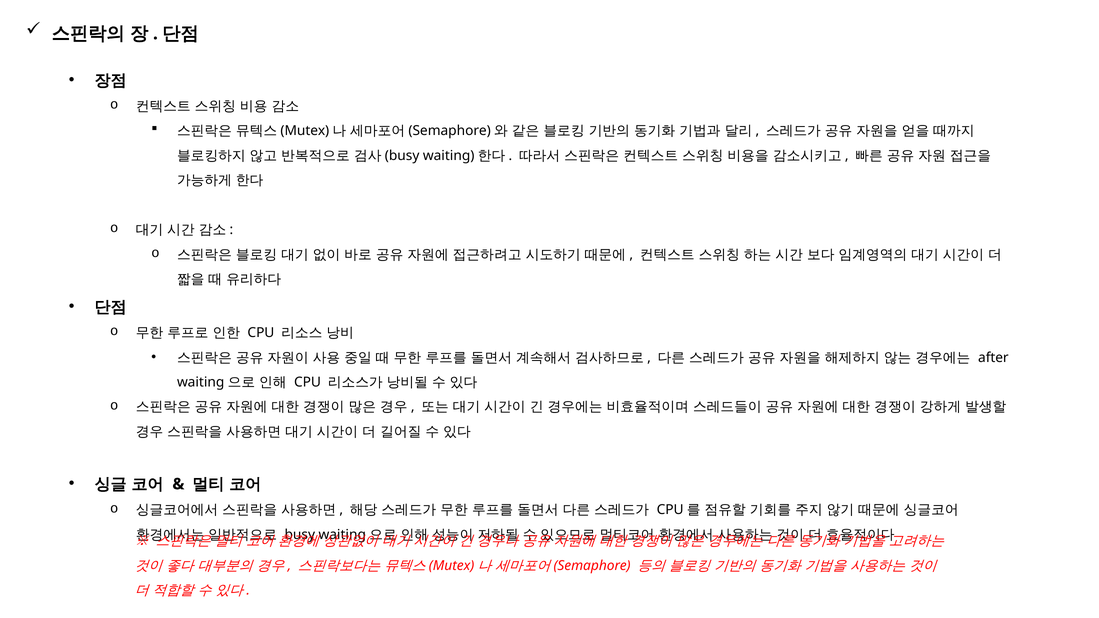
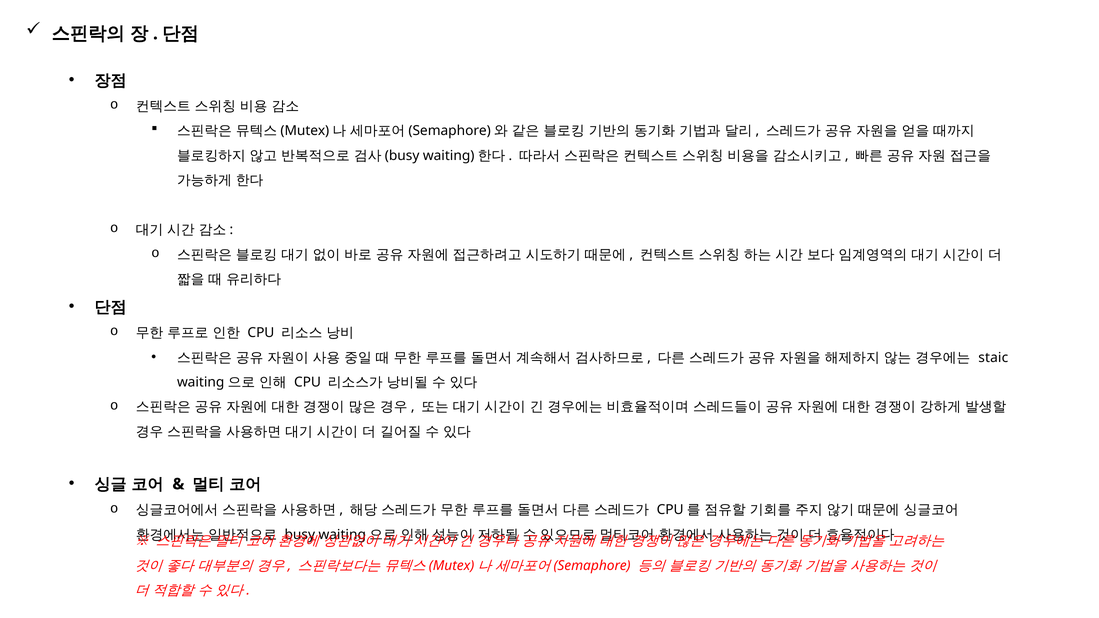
after: after -> staic
